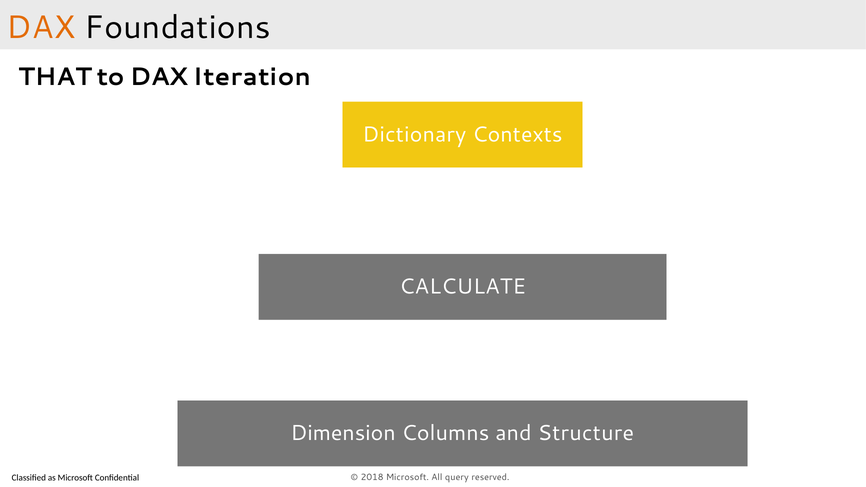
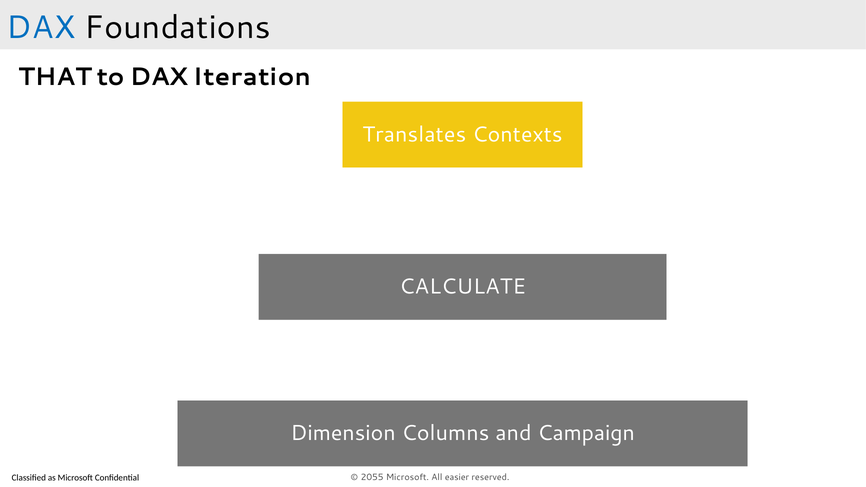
DAX at (41, 28) colour: orange -> blue
Dictionary: Dictionary -> Translates
Structure: Structure -> Campaign
2018: 2018 -> 2055
query: query -> easier
